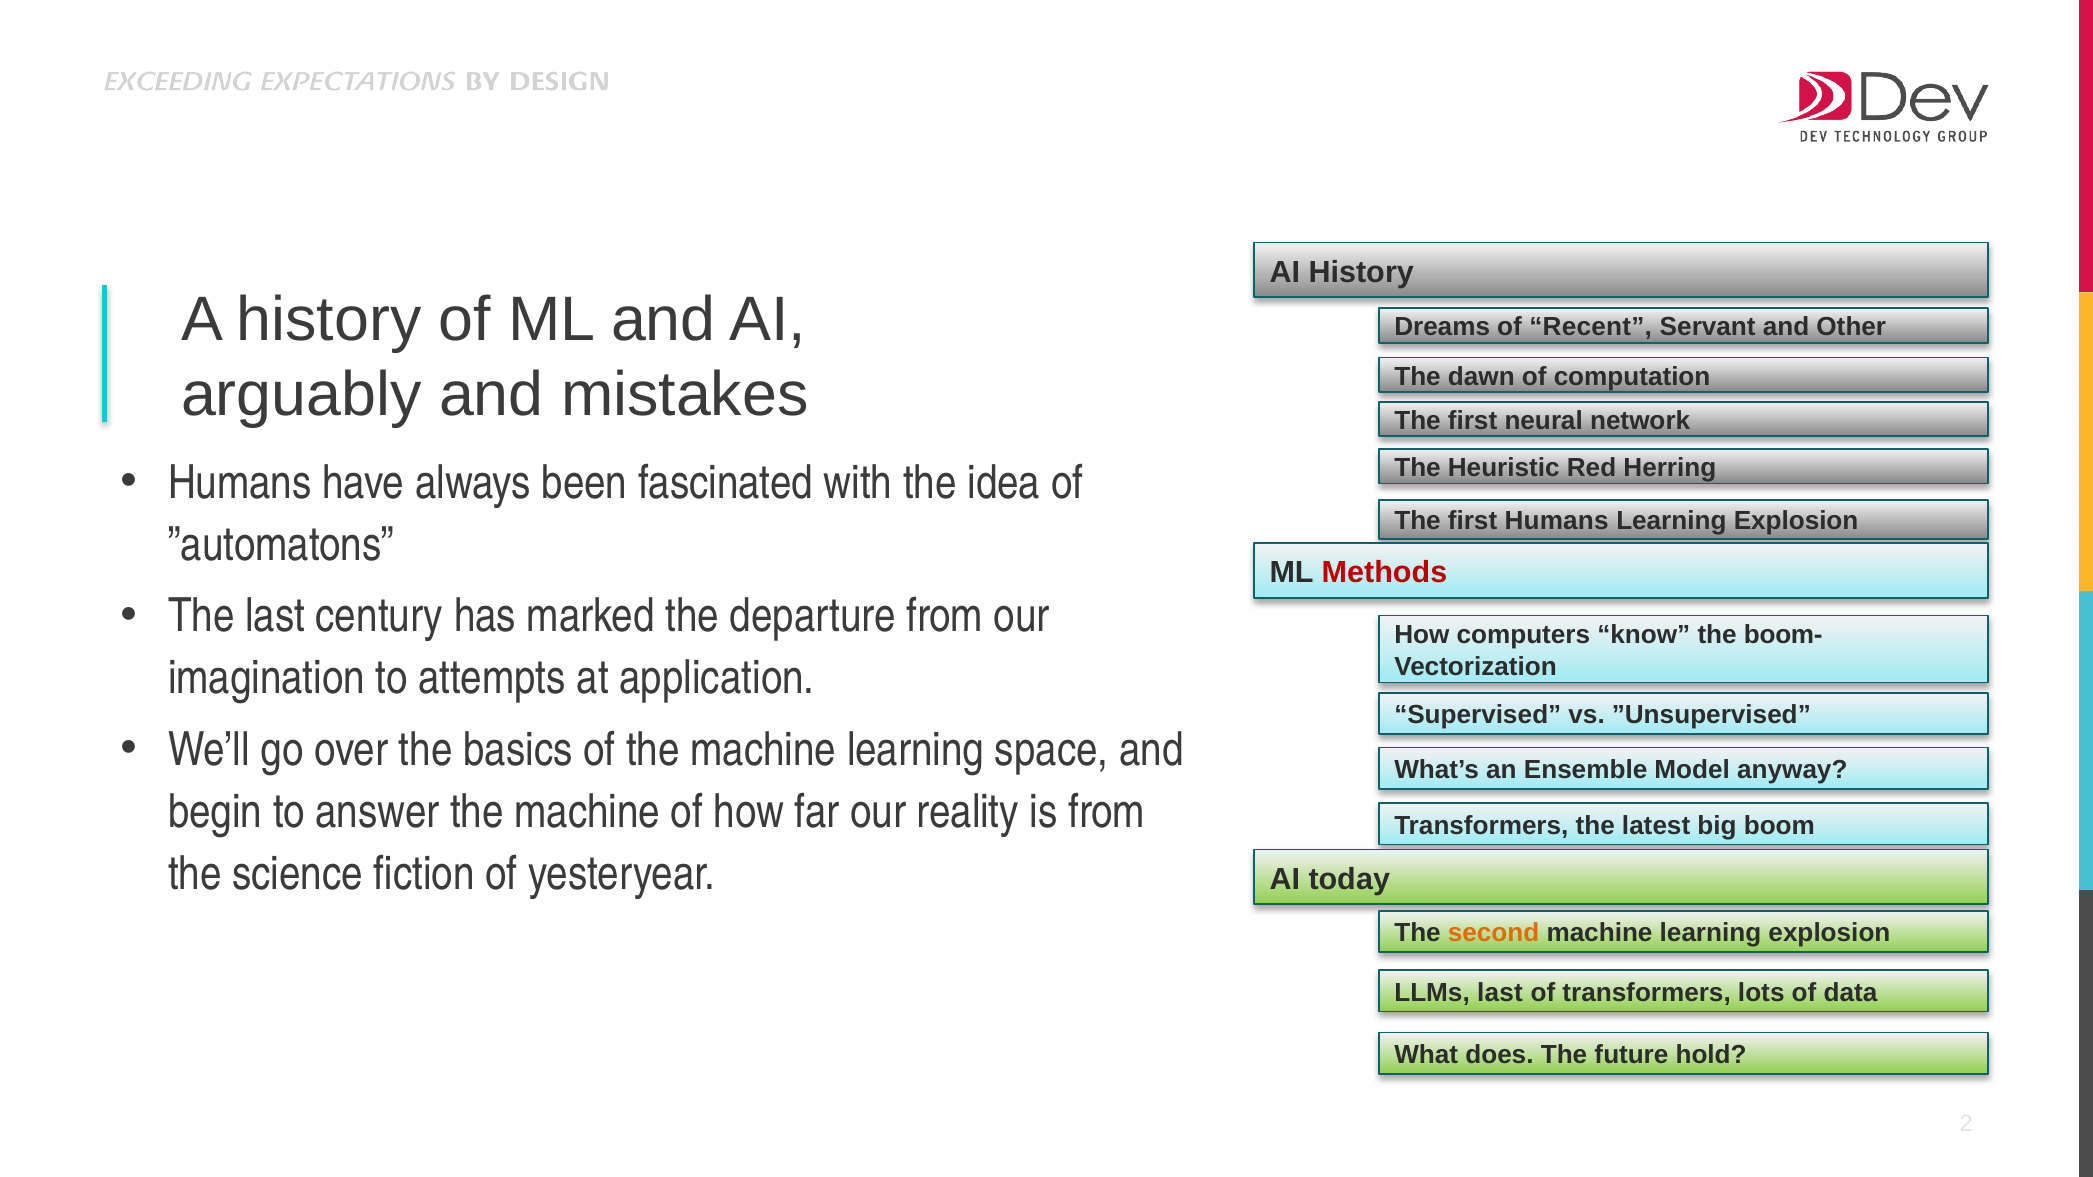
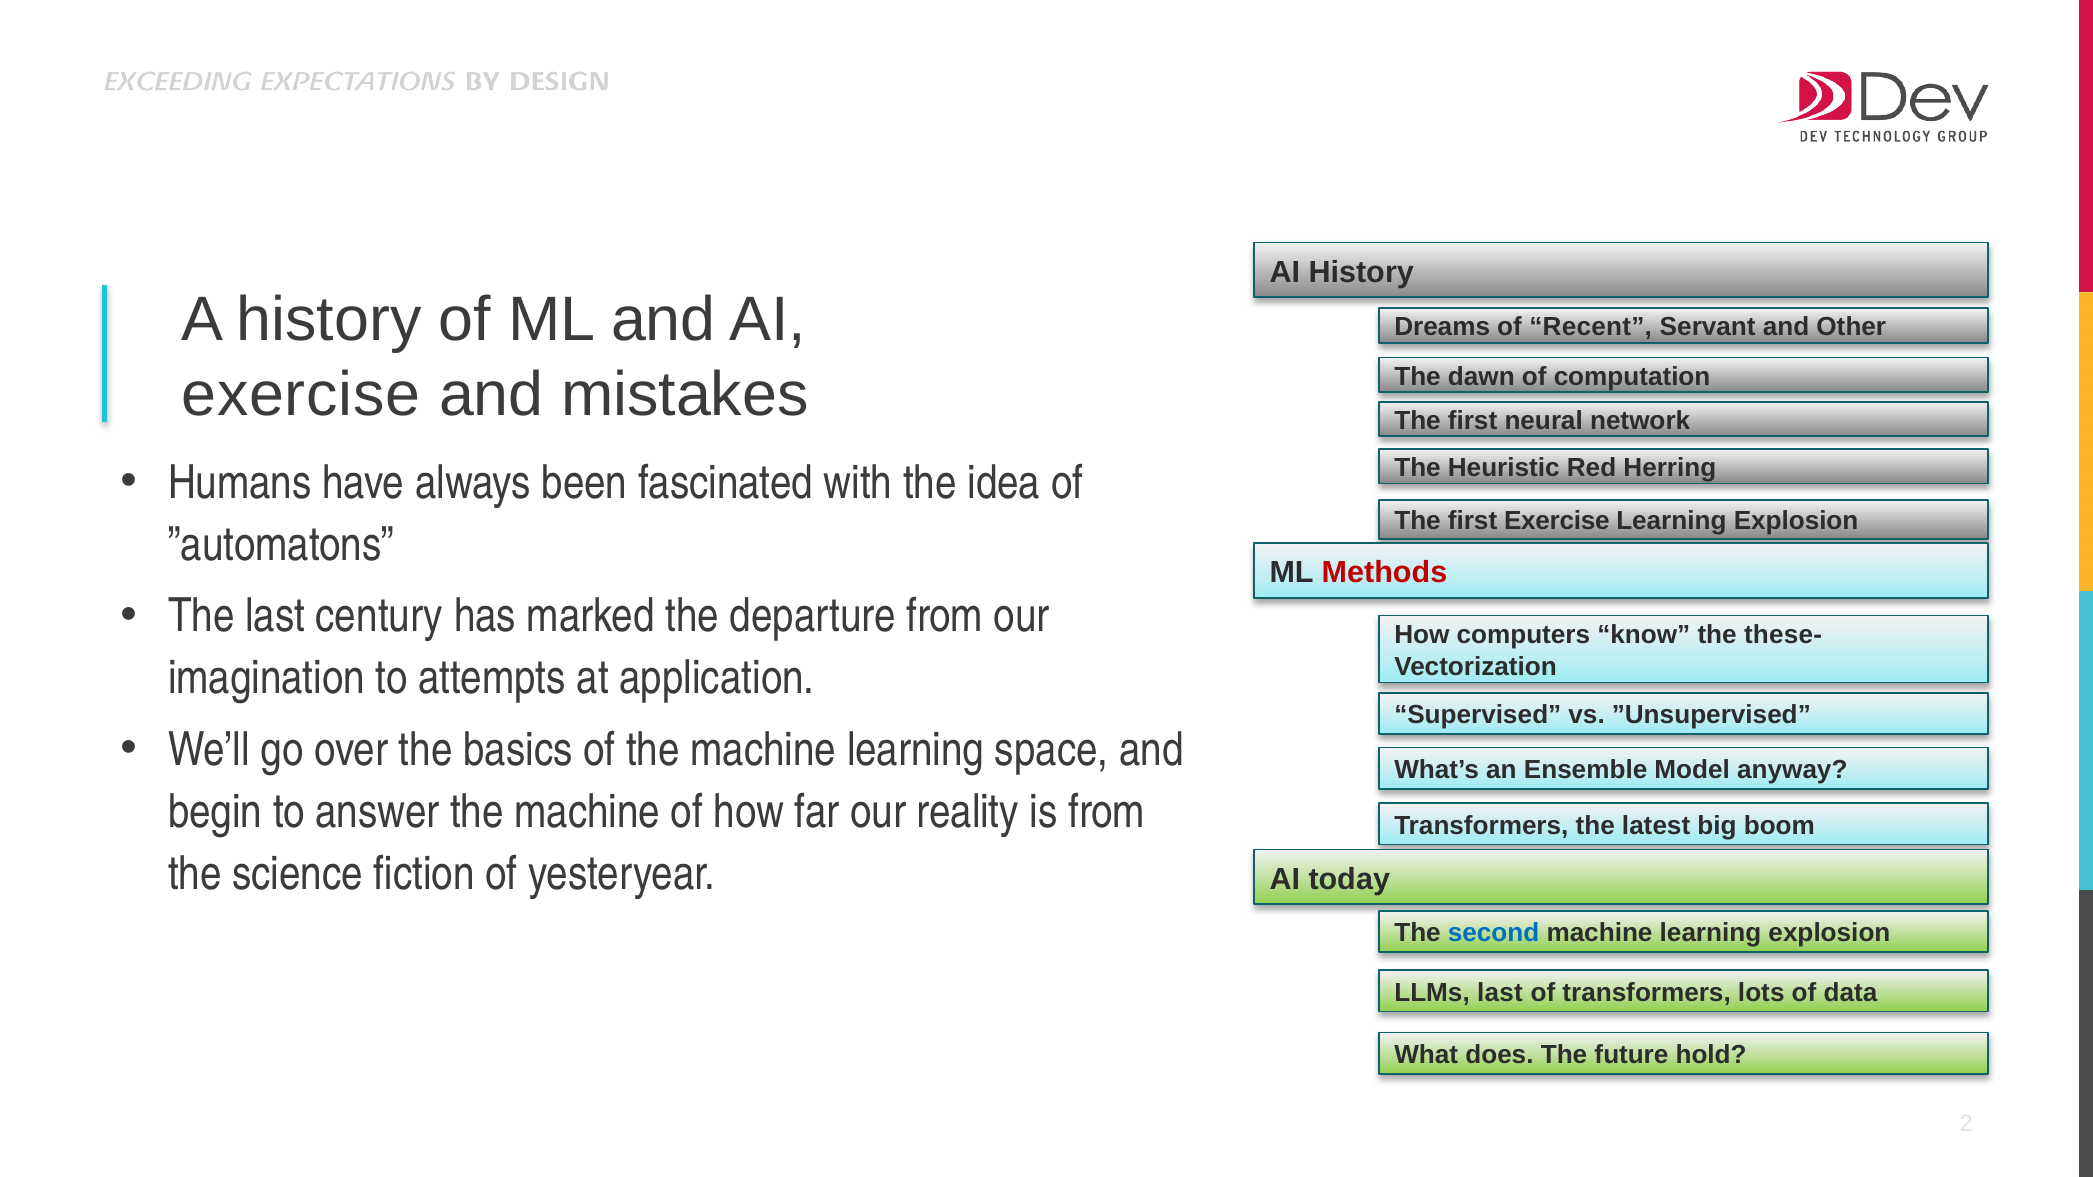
arguably at (301, 395): arguably -> exercise
first Humans: Humans -> Exercise
boom-: boom- -> these-
second colour: orange -> blue
